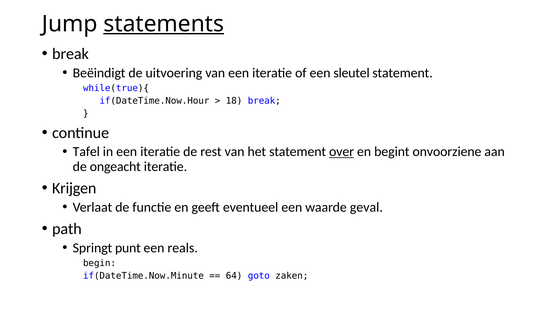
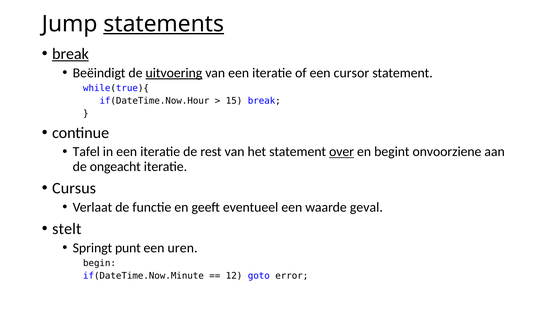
break at (70, 54) underline: none -> present
uitvoering underline: none -> present
sleutel: sleutel -> cursor
18: 18 -> 15
Krijgen: Krijgen -> Cursus
path: path -> stelt
reals: reals -> uren
64: 64 -> 12
zaken: zaken -> error
